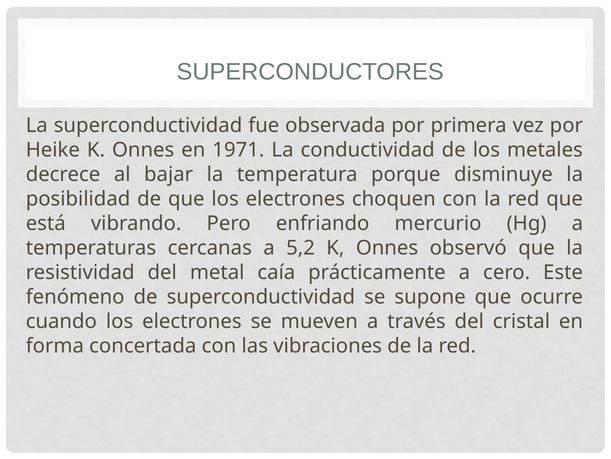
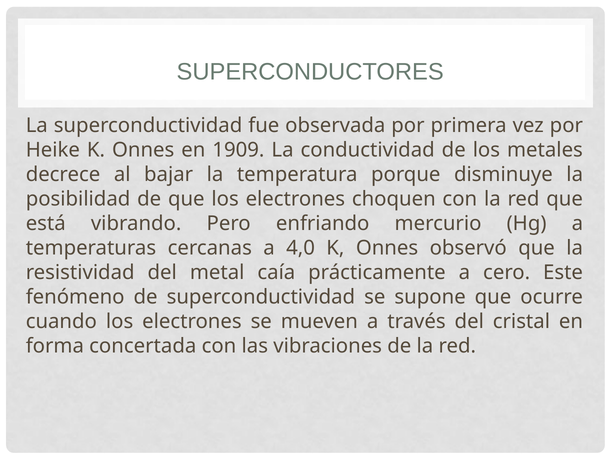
1971: 1971 -> 1909
5,2: 5,2 -> 4,0
